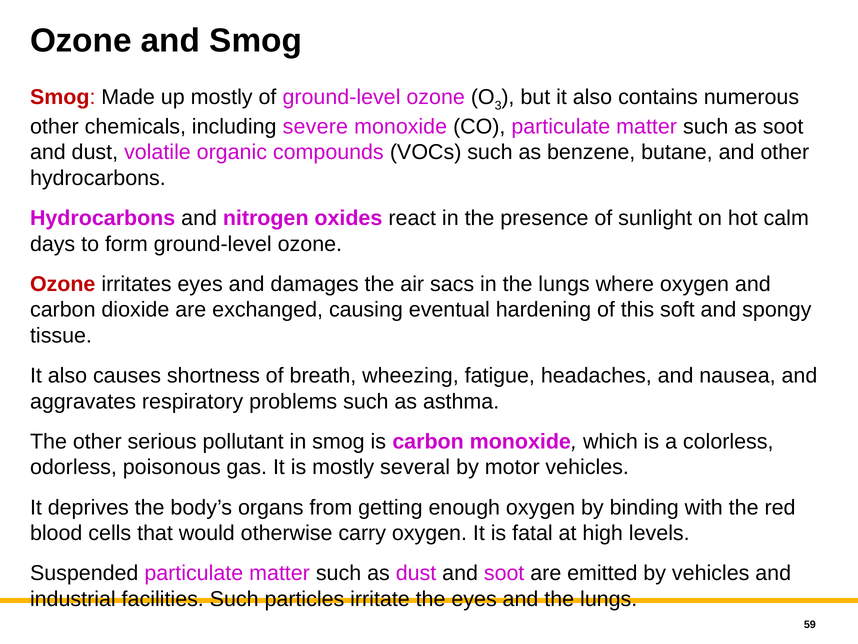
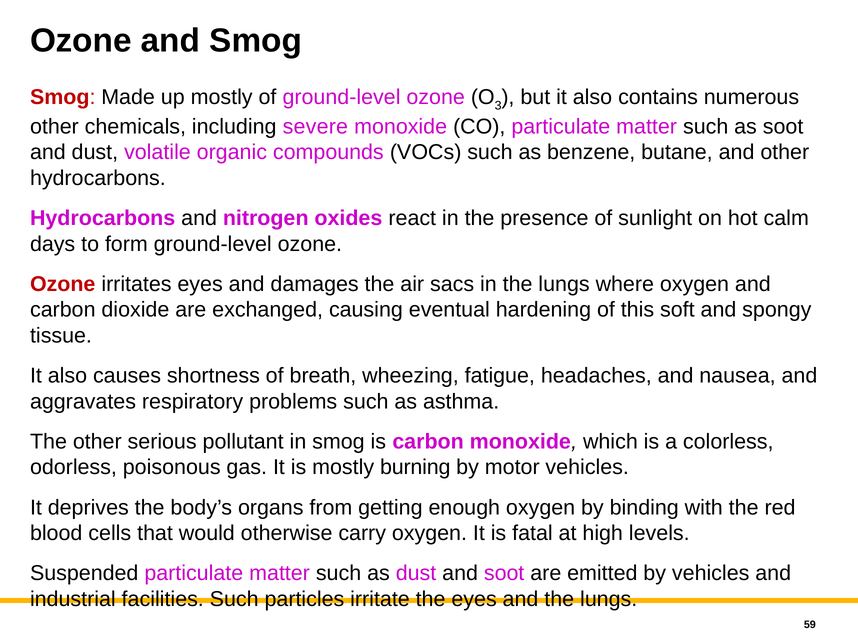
several: several -> burning
